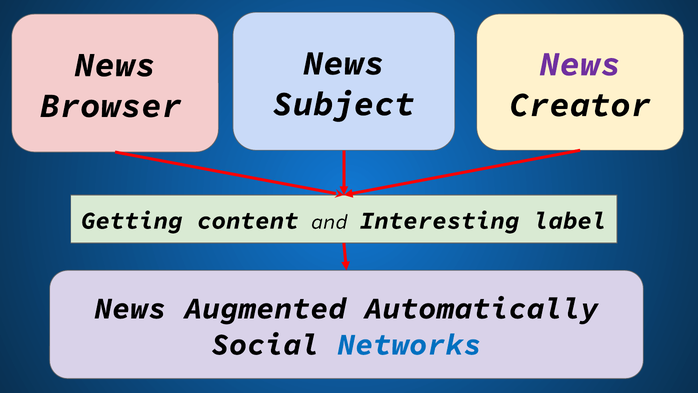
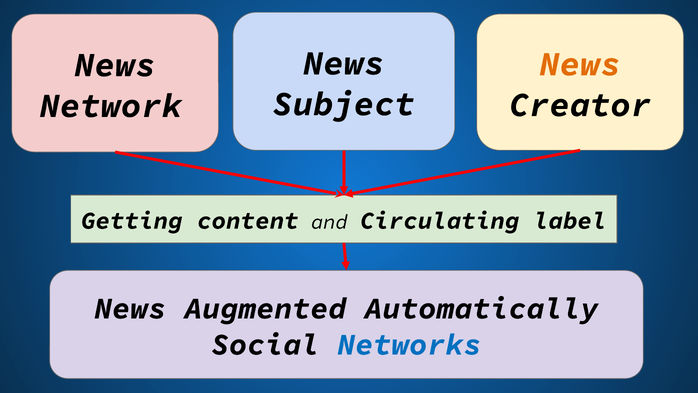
News at (580, 64) colour: purple -> orange
Browser: Browser -> Network
Interesting: Interesting -> Circulating
